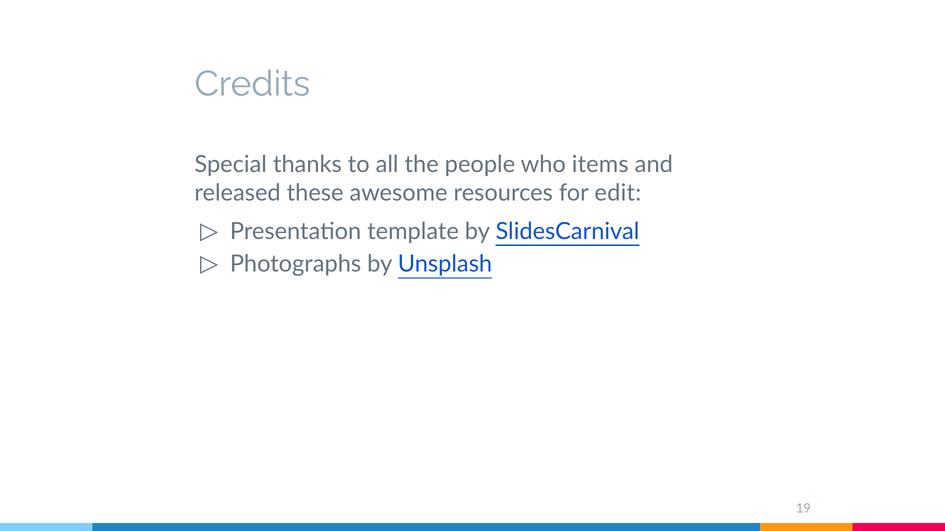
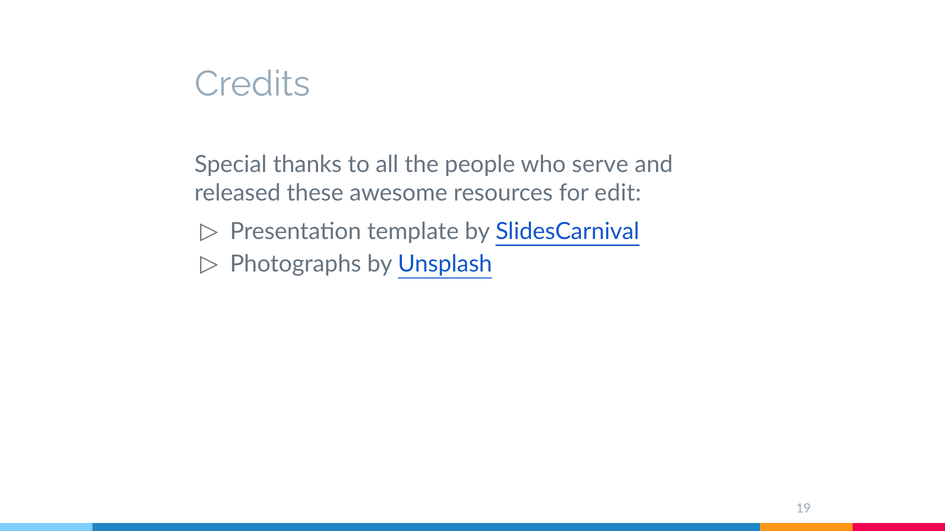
items: items -> serve
